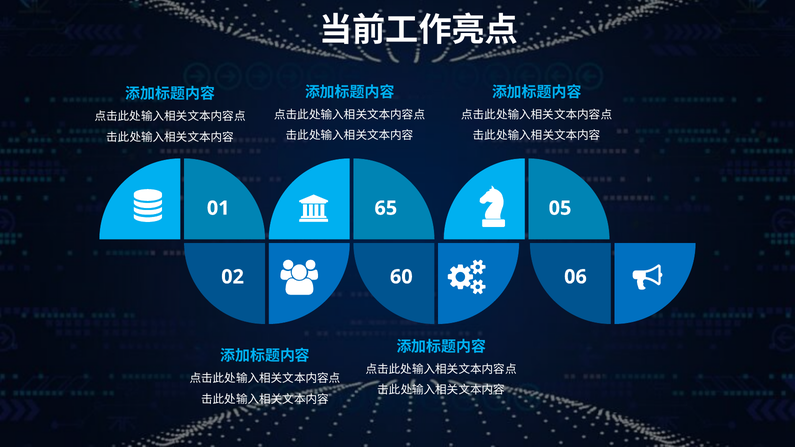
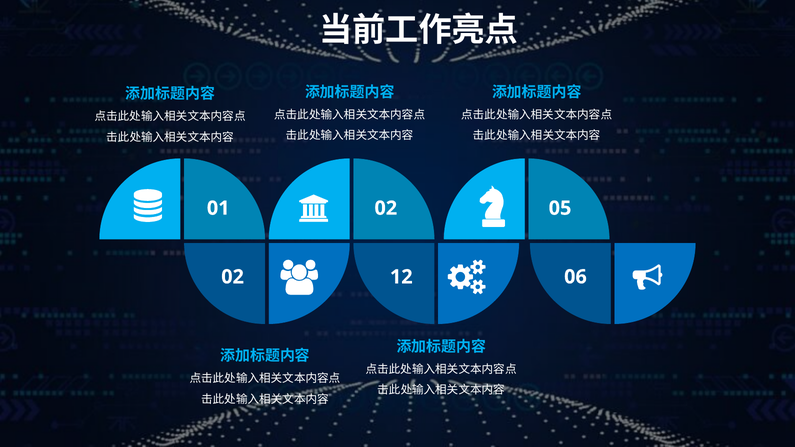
01 65: 65 -> 02
60: 60 -> 12
